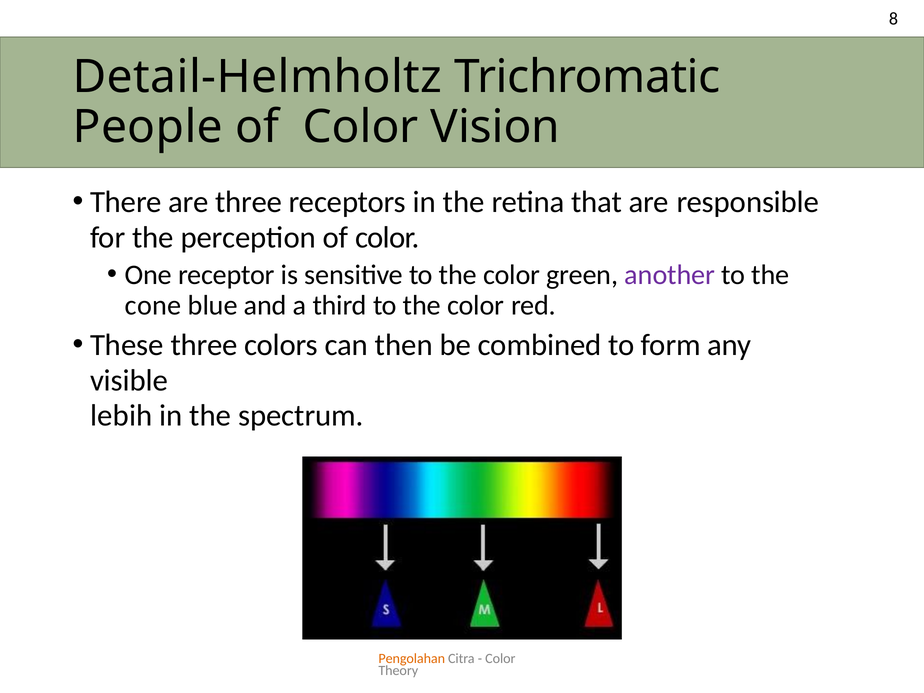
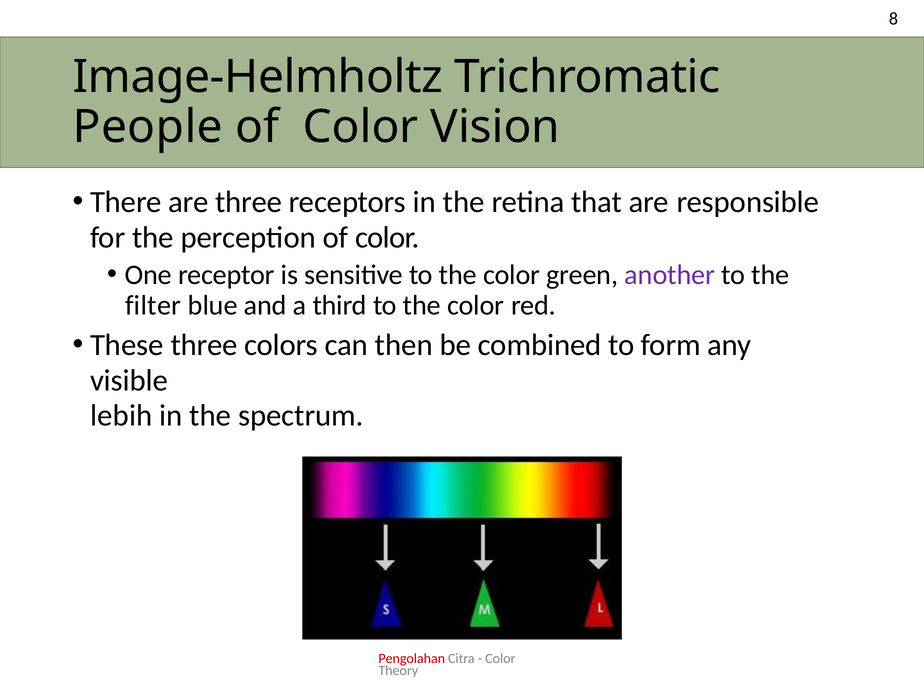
Detail-Helmholtz: Detail-Helmholtz -> Image-Helmholtz
cone: cone -> filter
Pengolahan colour: orange -> red
